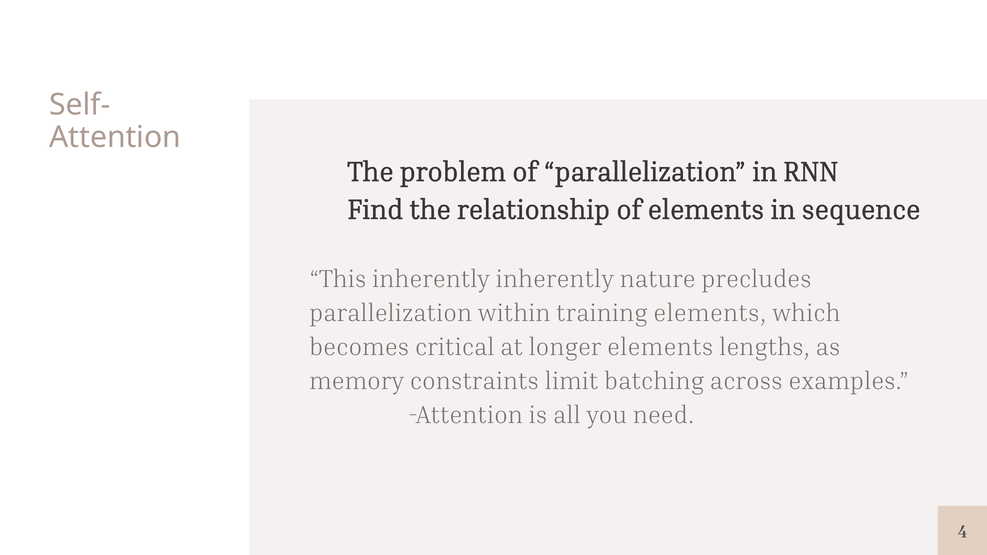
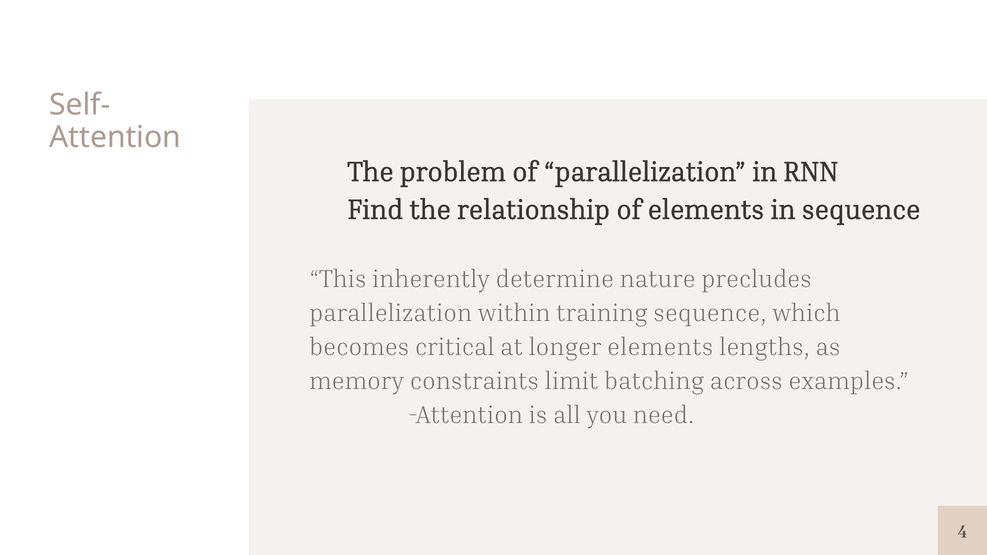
inherently inherently: inherently -> determine
training elements: elements -> sequence
